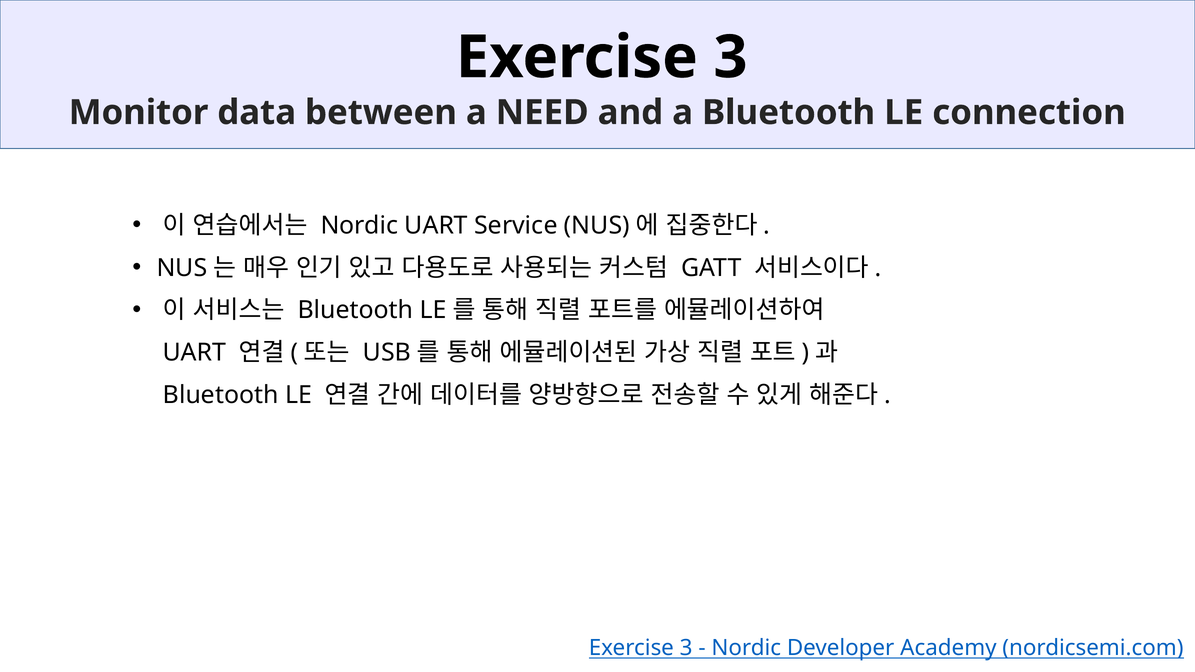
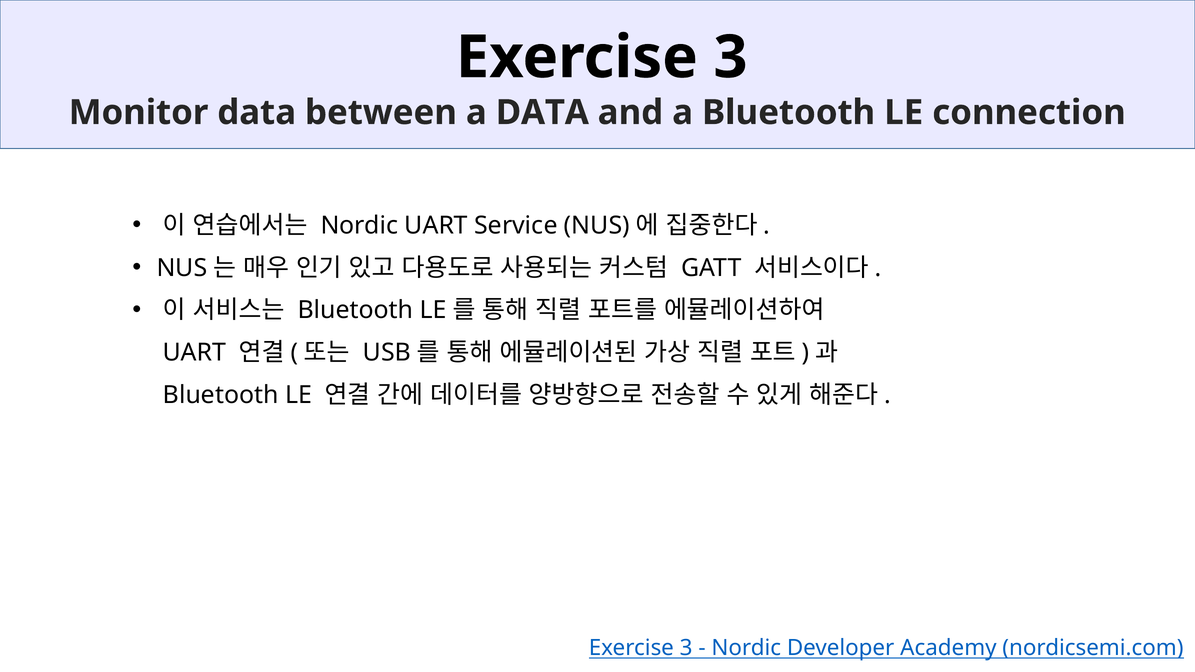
a NEED: NEED -> DATA
